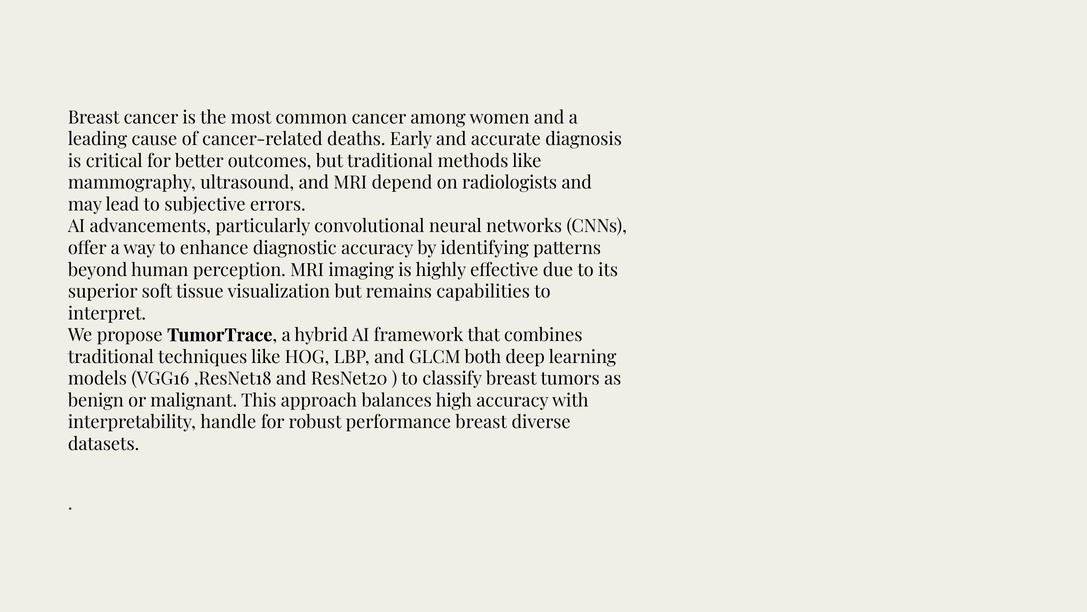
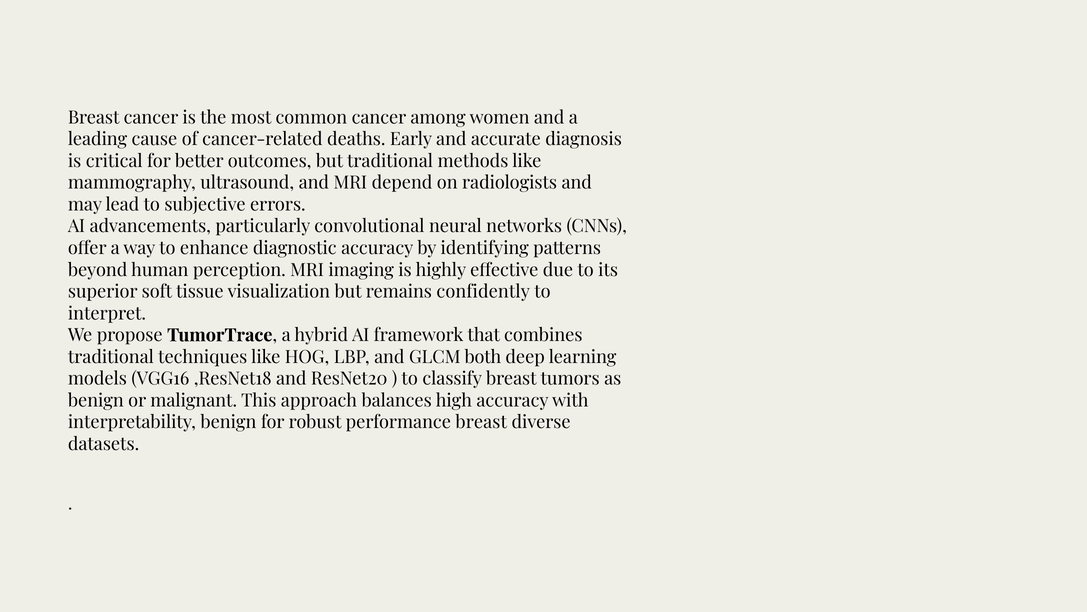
capabilities: capabilities -> confidently
interpretability handle: handle -> benign
